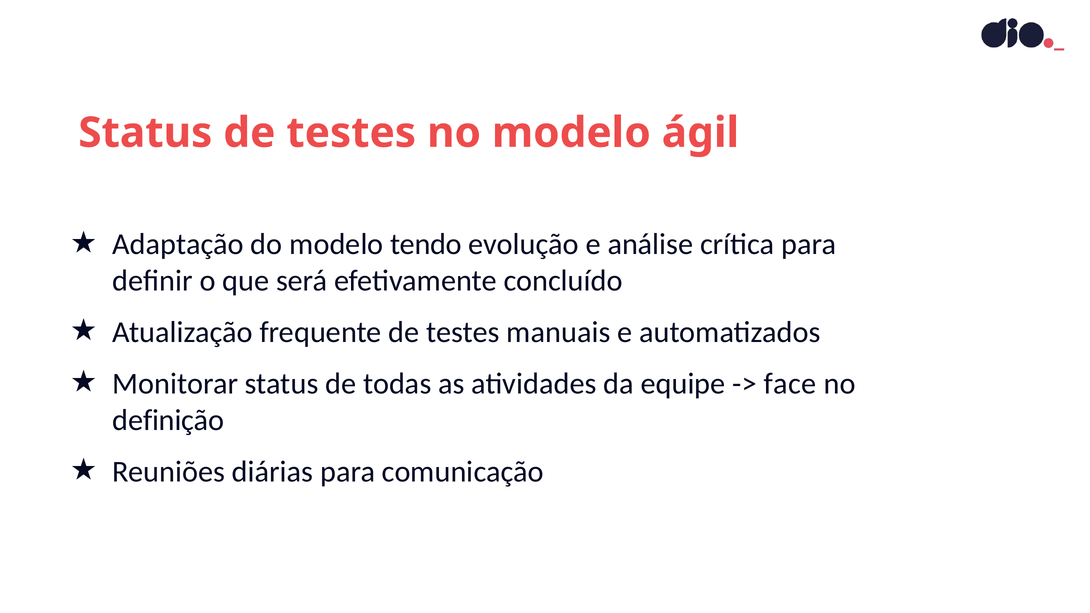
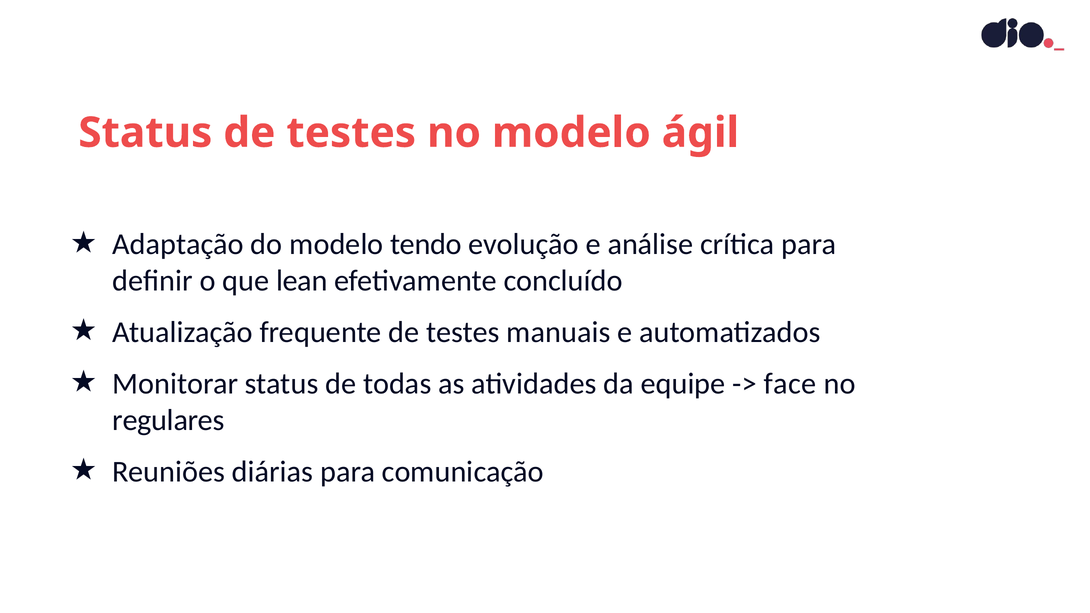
será: será -> lean
definição: definição -> regulares
